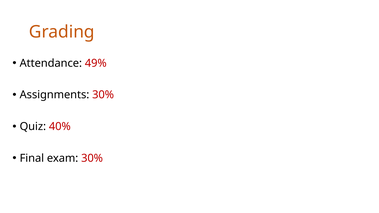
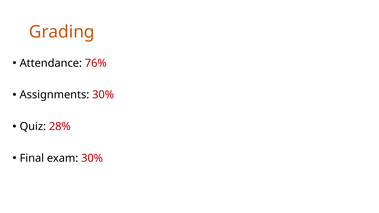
49%: 49% -> 76%
40%: 40% -> 28%
